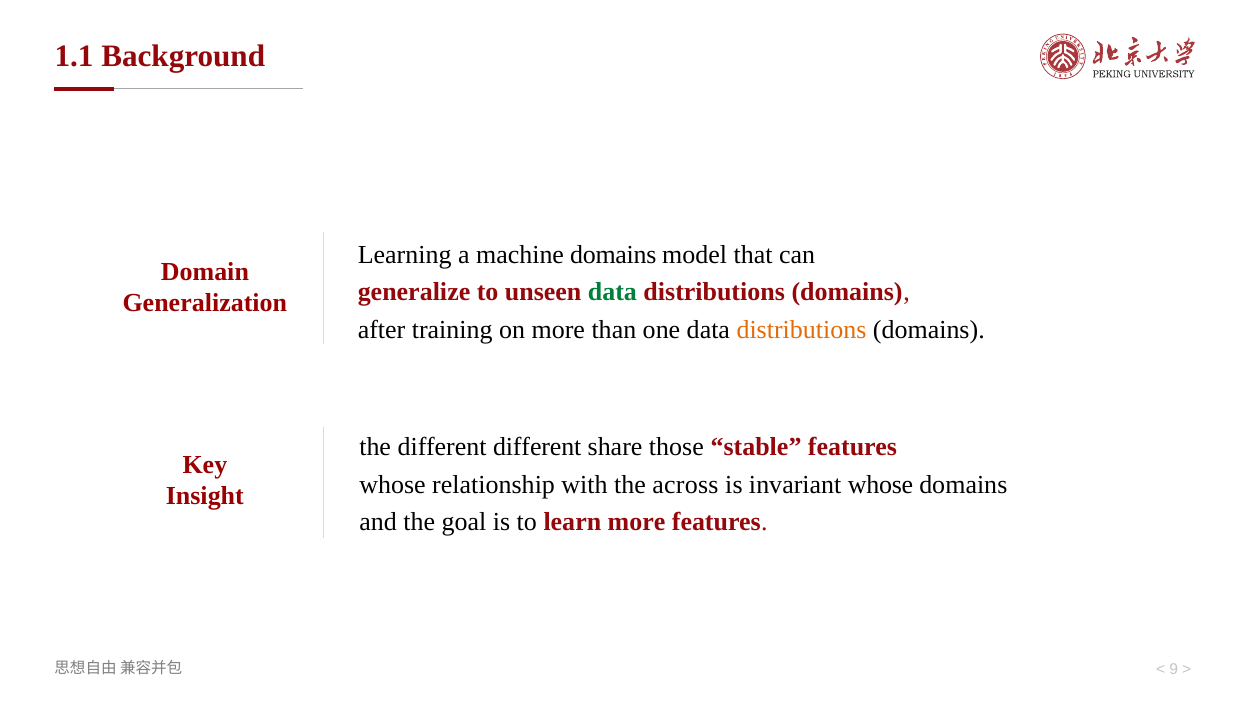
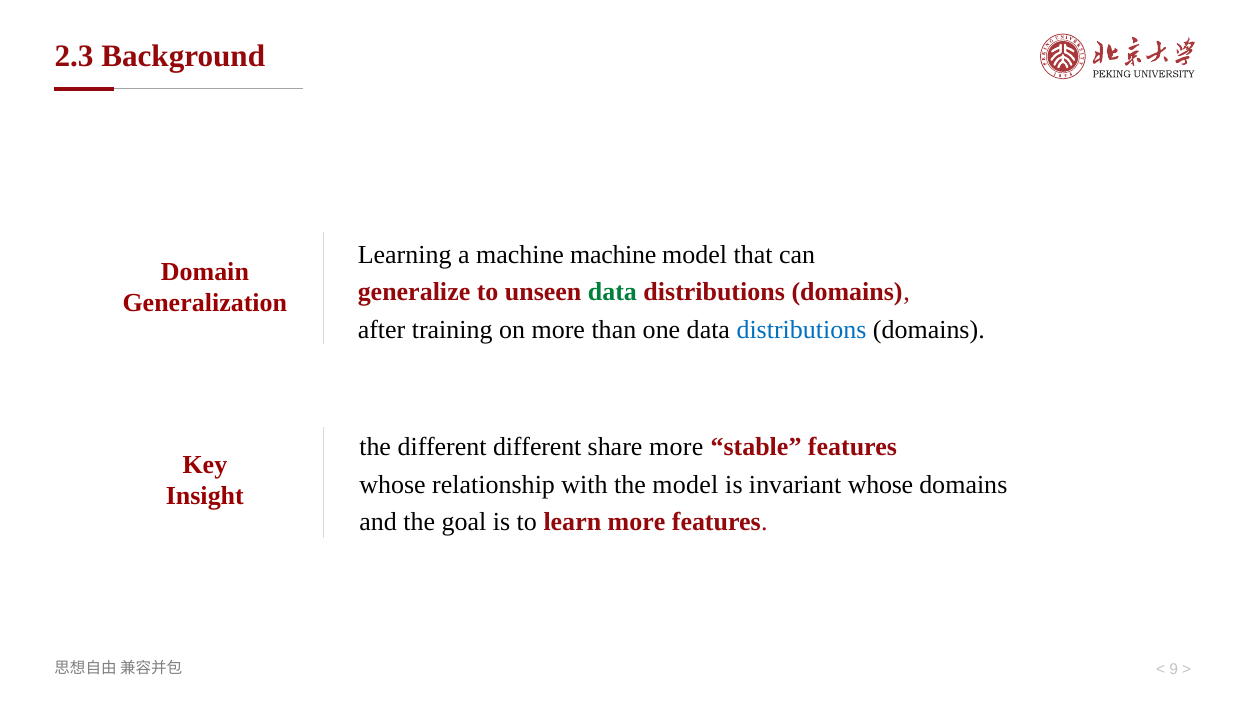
1.1: 1.1 -> 2.3
machine domains: domains -> machine
distributions at (801, 330) colour: orange -> blue
share those: those -> more
the across: across -> model
